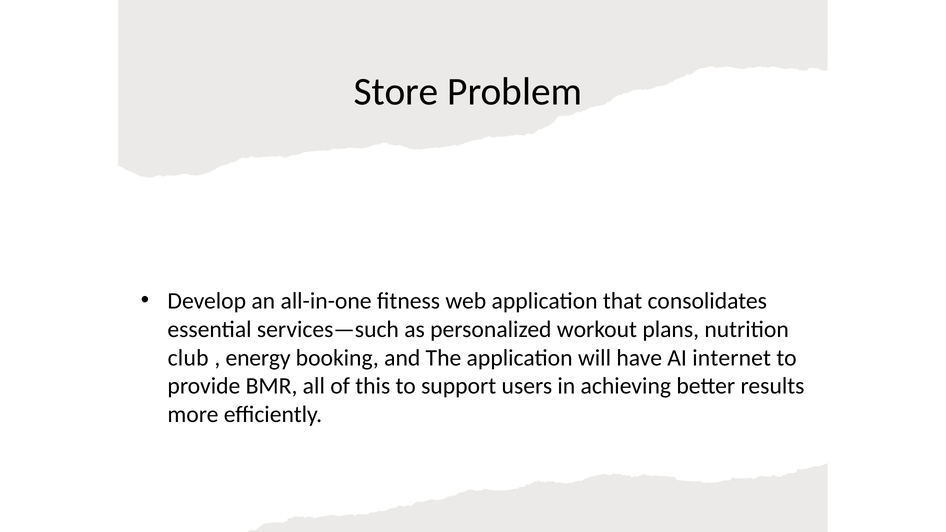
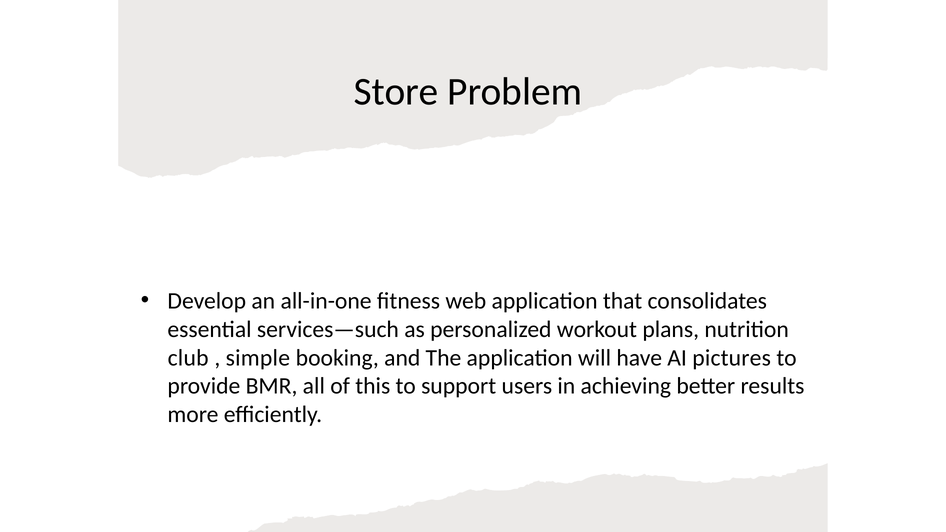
energy: energy -> simple
internet: internet -> pictures
